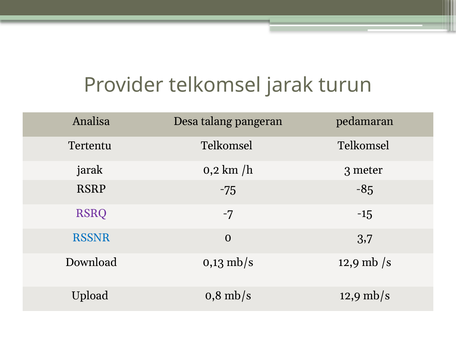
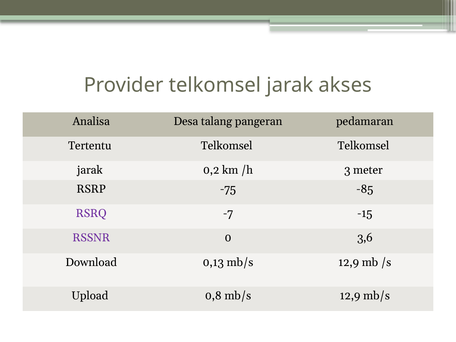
turun: turun -> akses
RSSNR colour: blue -> purple
3,7: 3,7 -> 3,6
